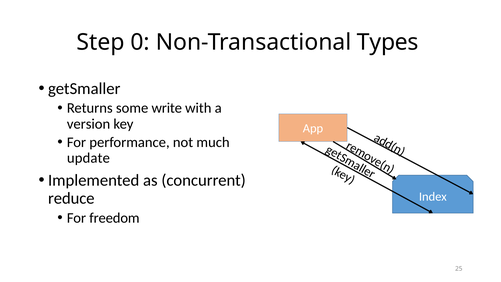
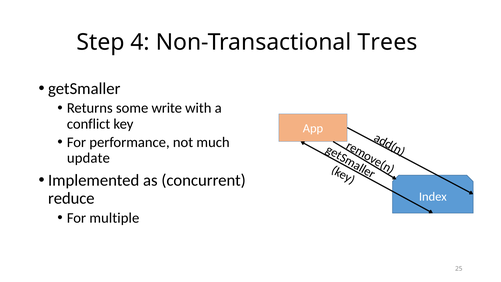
0: 0 -> 4
Types: Types -> Trees
version: version -> conflict
freedom: freedom -> multiple
